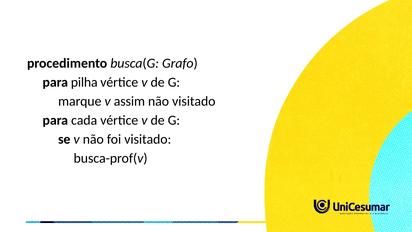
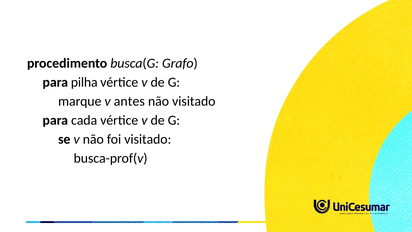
assim: assim -> antes
